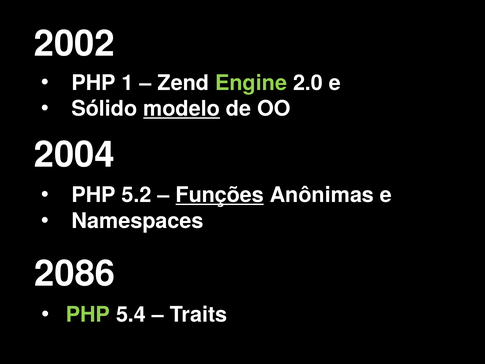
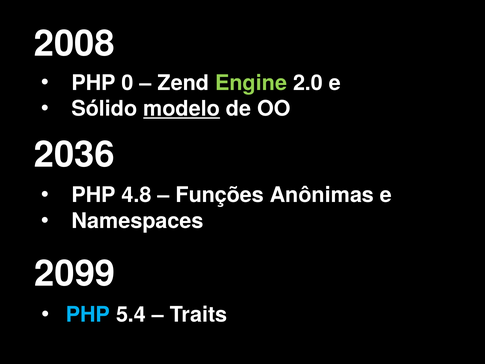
2002: 2002 -> 2008
1: 1 -> 0
2004: 2004 -> 2036
5.2: 5.2 -> 4.8
Funções underline: present -> none
2086: 2086 -> 2099
PHP at (88, 315) colour: light green -> light blue
